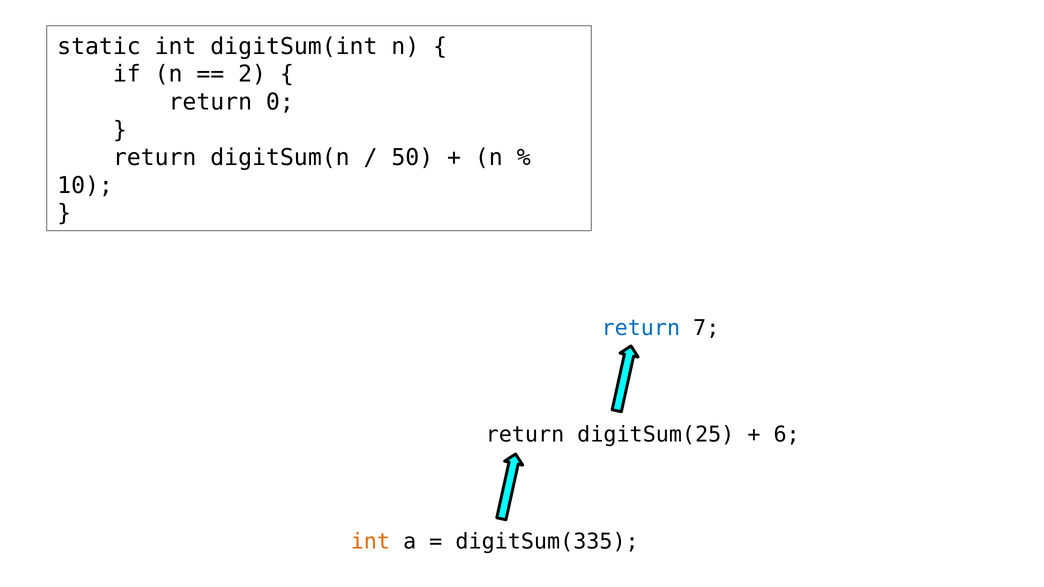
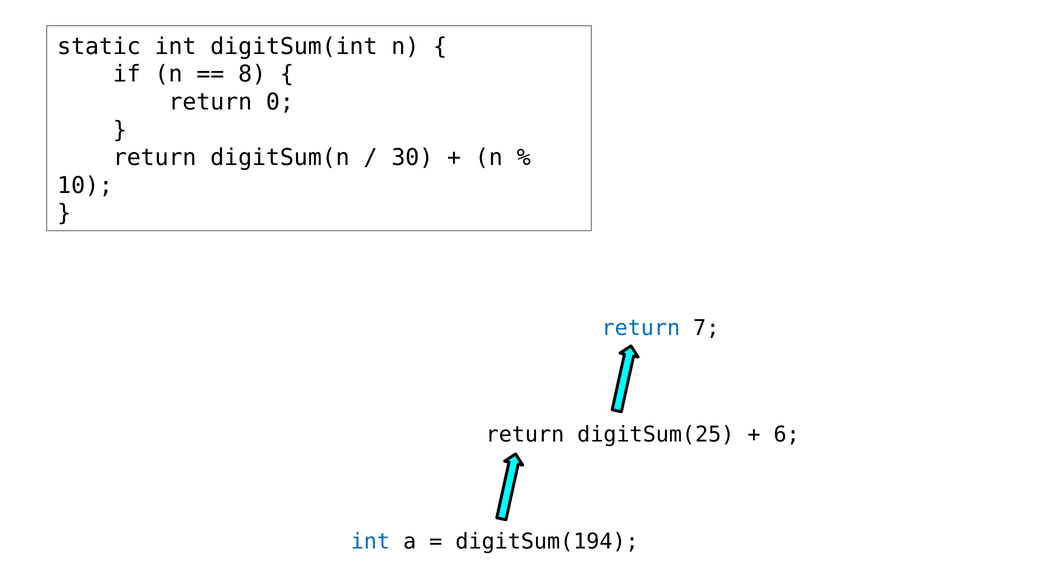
2: 2 -> 8
50: 50 -> 30
int at (370, 542) colour: orange -> blue
digitSum(335: digitSum(335 -> digitSum(194
